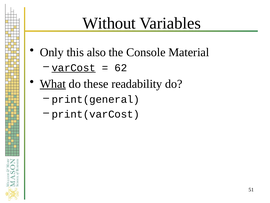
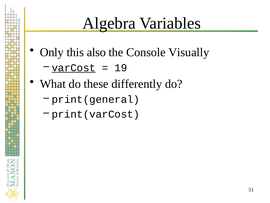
Without: Without -> Algebra
Material: Material -> Visually
62: 62 -> 19
What underline: present -> none
readability: readability -> differently
